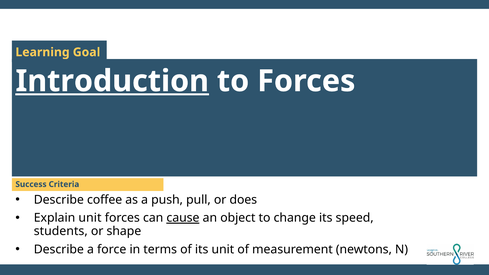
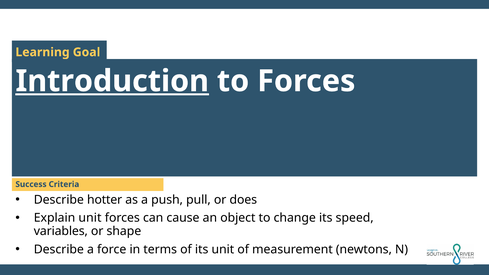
coffee: coffee -> hotter
cause underline: present -> none
students: students -> variables
